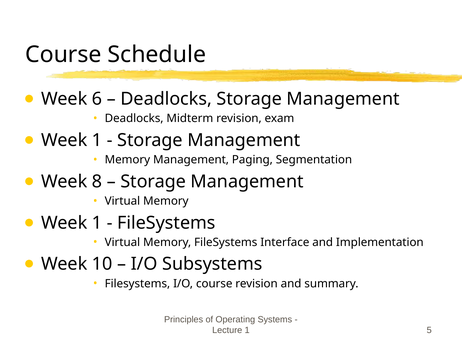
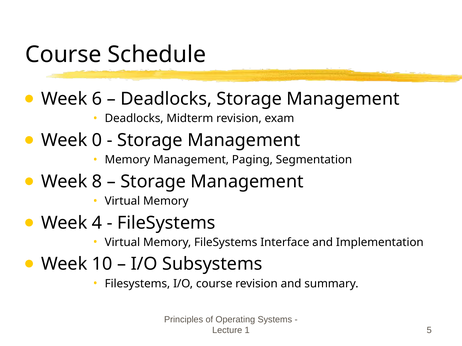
1 at (97, 140): 1 -> 0
1 at (97, 223): 1 -> 4
